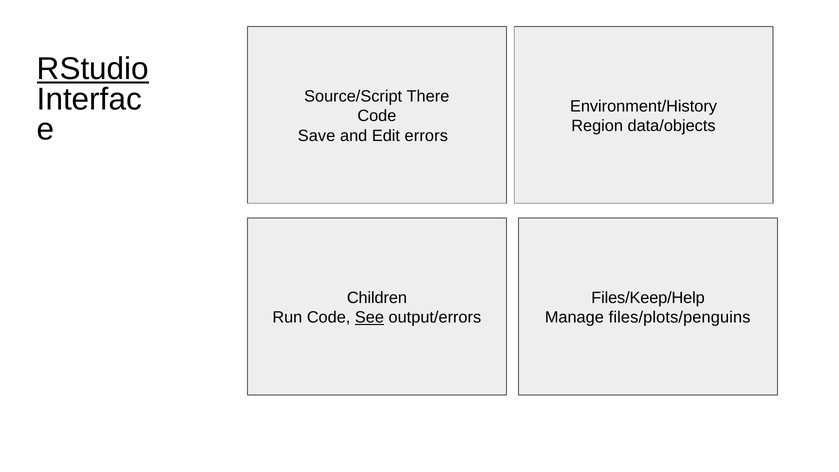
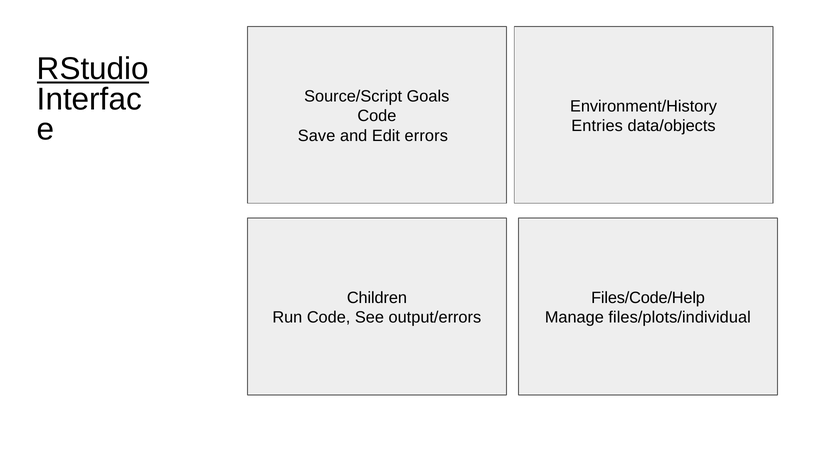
There: There -> Goals
Region: Region -> Entries
Files/Keep/Help: Files/Keep/Help -> Files/Code/Help
See underline: present -> none
files/plots/penguins: files/plots/penguins -> files/plots/individual
